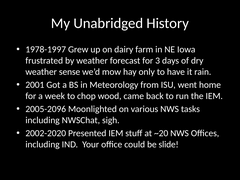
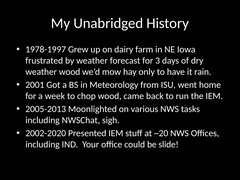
weather sense: sense -> wood
2005-2096: 2005-2096 -> 2005-2013
